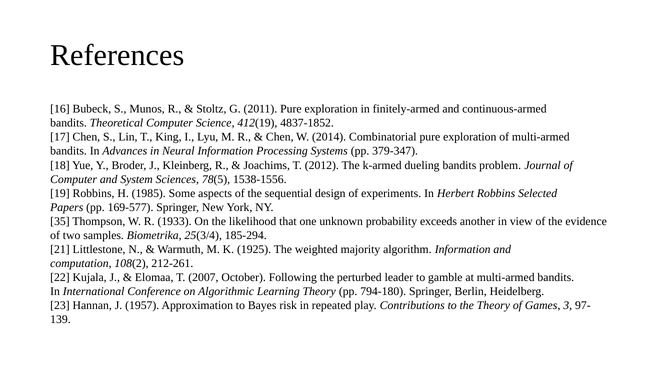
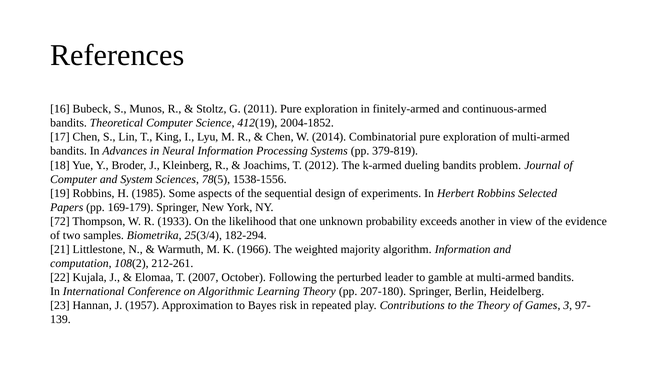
4837-1852: 4837-1852 -> 2004-1852
379-347: 379-347 -> 379-819
169-577: 169-577 -> 169-179
35: 35 -> 72
185-294: 185-294 -> 182-294
1925: 1925 -> 1966
794-180: 794-180 -> 207-180
